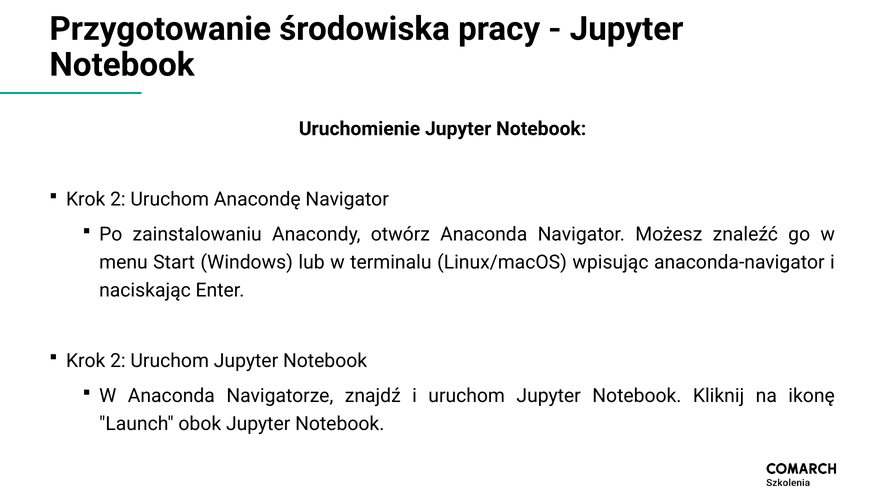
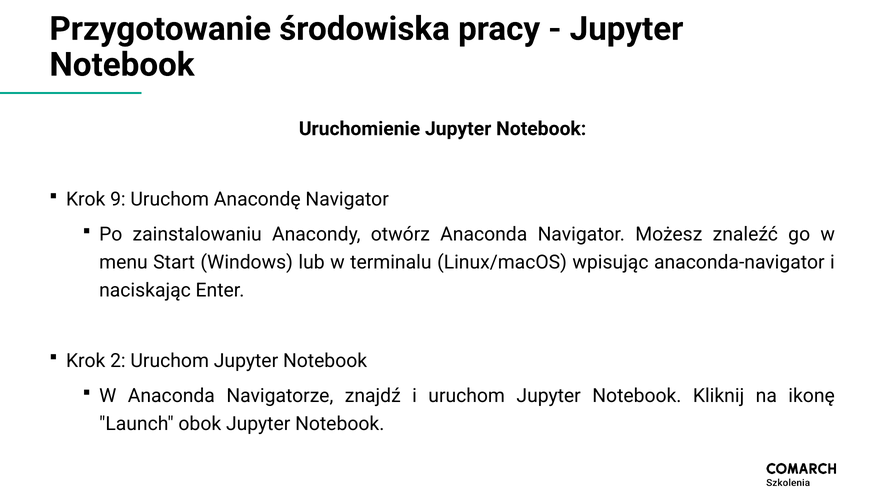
2 at (118, 199): 2 -> 9
